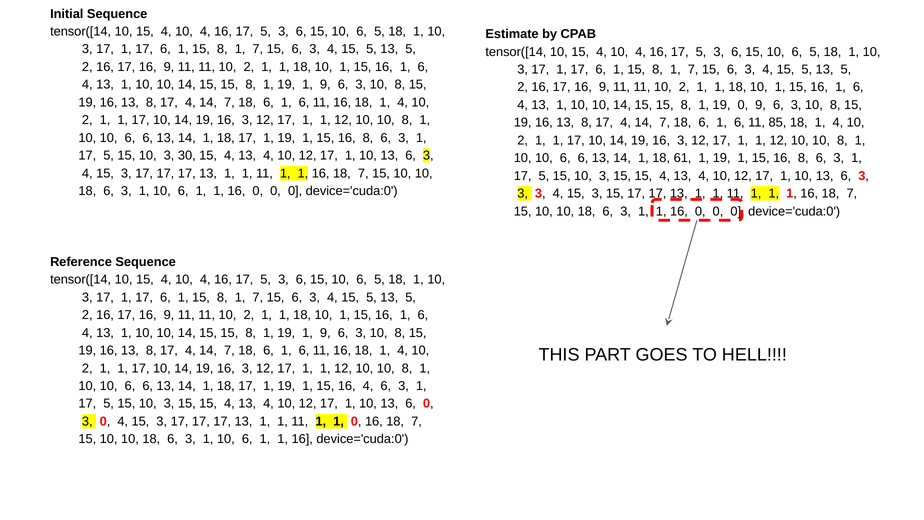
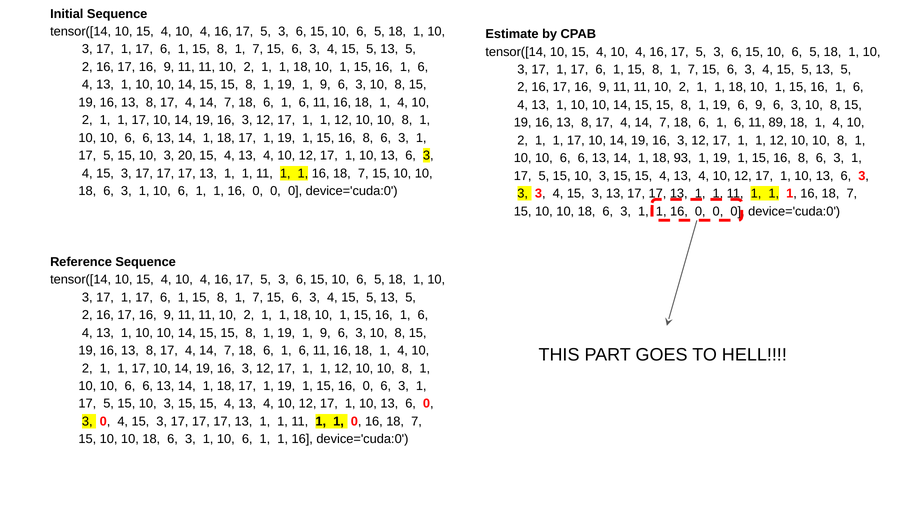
19 0: 0 -> 6
85: 85 -> 89
30: 30 -> 20
61: 61 -> 93
15 3 15: 15 -> 13
15 16 4: 4 -> 0
